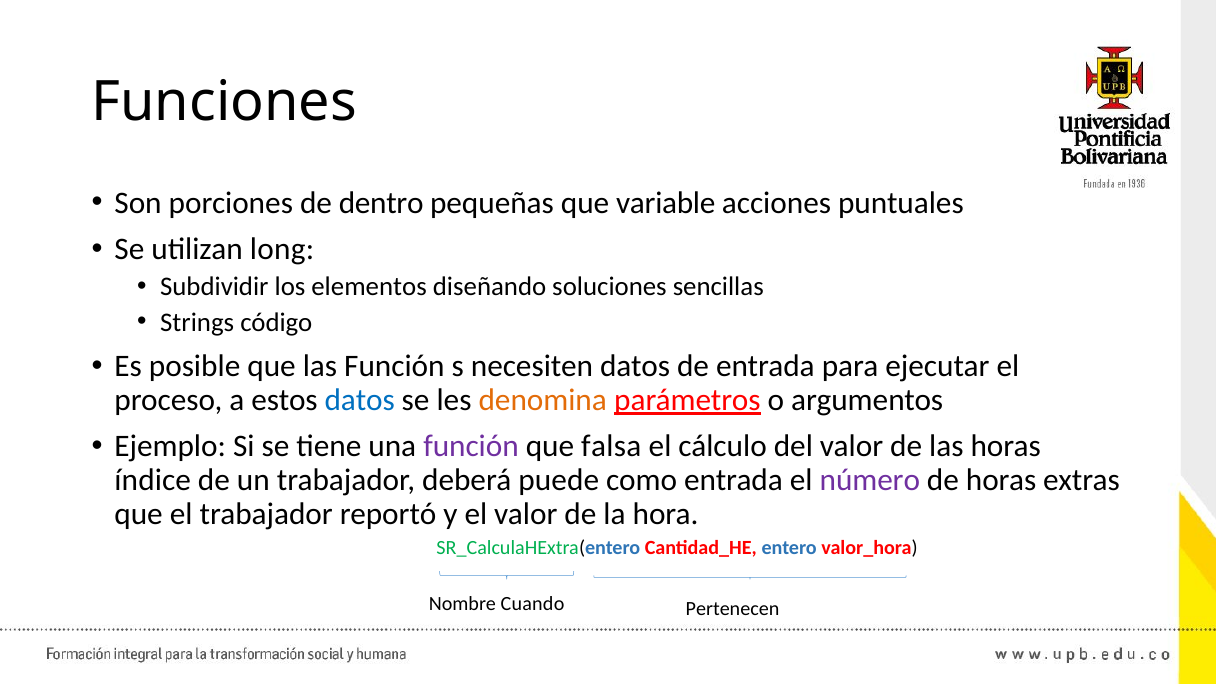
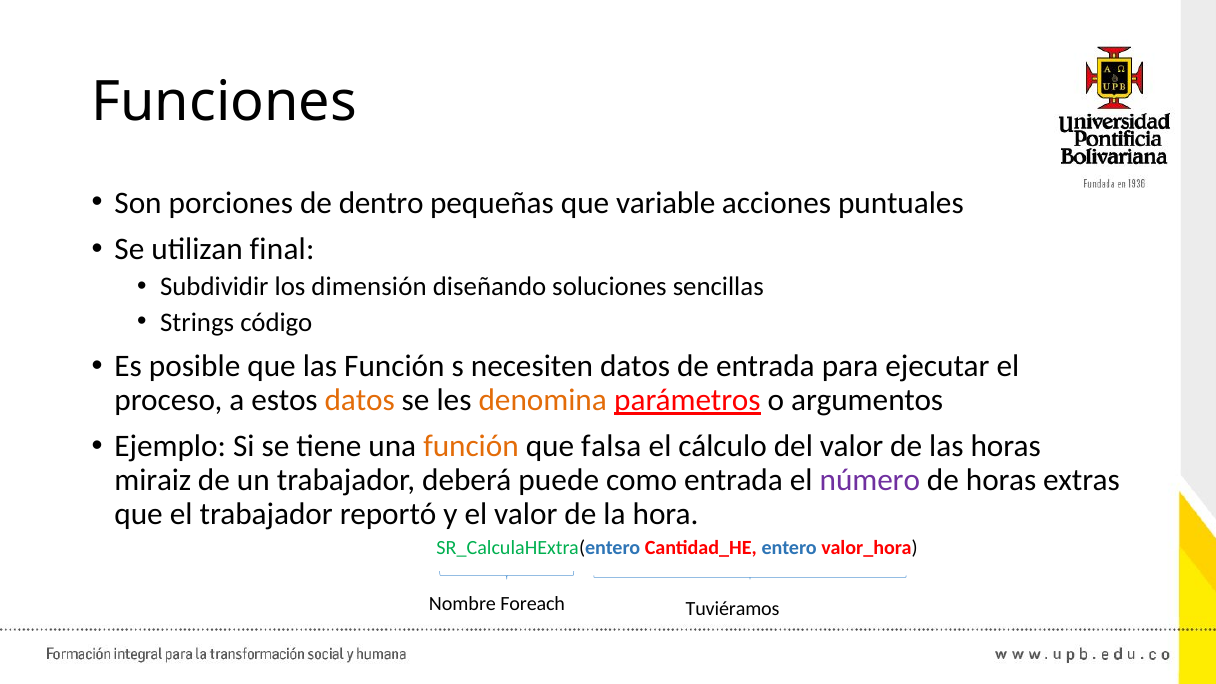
long: long -> final
elementos: elementos -> dimensión
datos at (360, 400) colour: blue -> orange
función at (471, 446) colour: purple -> orange
índice: índice -> miraiz
Cuando: Cuando -> Foreach
Pertenecen: Pertenecen -> Tuviéramos
